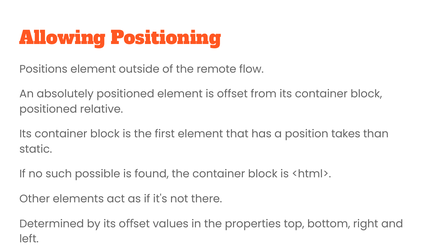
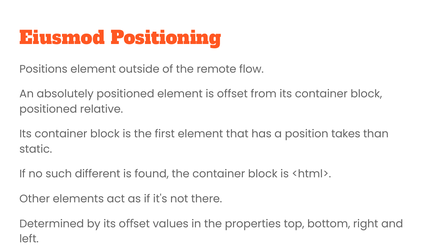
Allowing: Allowing -> Eiusmod
possible: possible -> different
